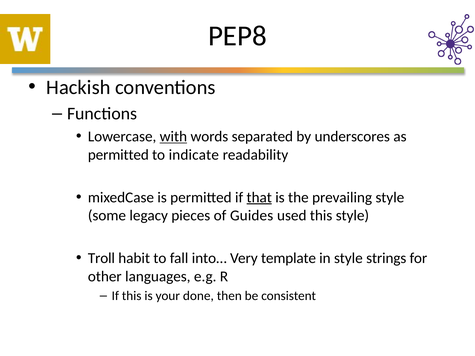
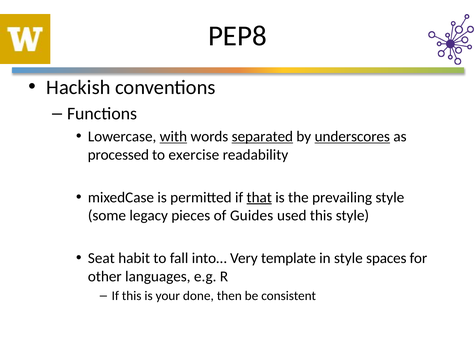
separated underline: none -> present
underscores underline: none -> present
permitted at (118, 155): permitted -> processed
indicate: indicate -> exercise
Troll: Troll -> Seat
strings: strings -> spaces
